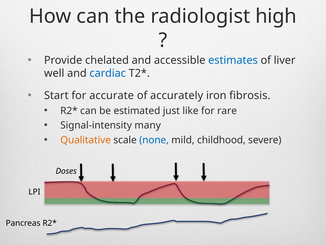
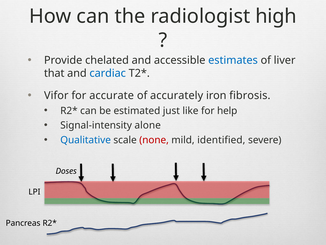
well: well -> that
Start: Start -> Vifor
rare: rare -> help
many: many -> alone
Qualitative colour: orange -> blue
none colour: blue -> red
childhood: childhood -> identified
